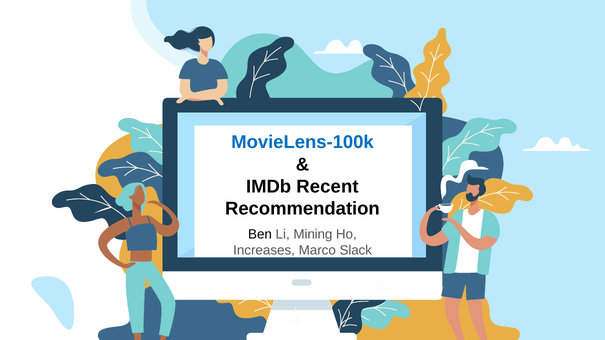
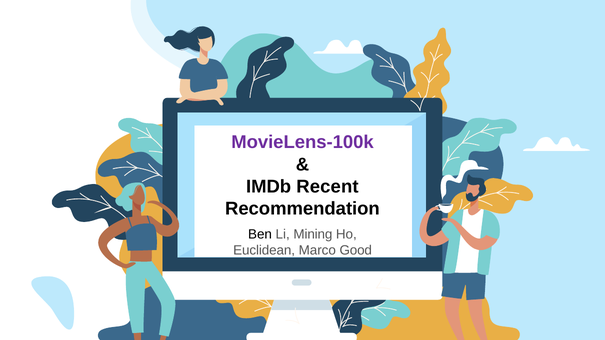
MovieLens-100k colour: blue -> purple
Increases: Increases -> Euclidean
Slack: Slack -> Good
